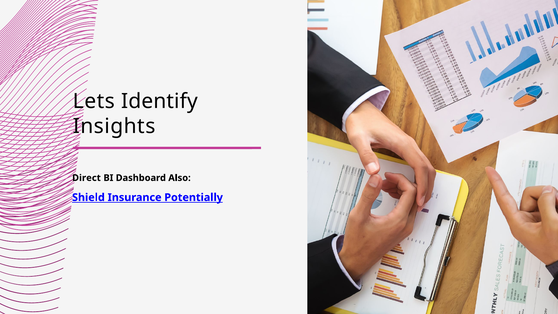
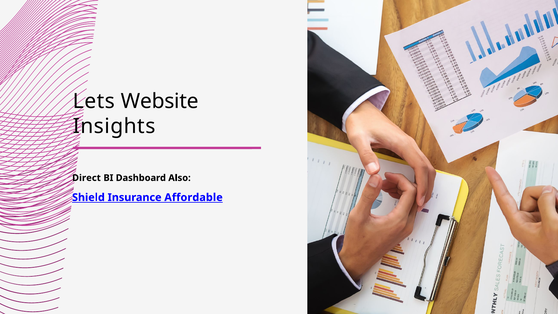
Identify: Identify -> Website
Potentially: Potentially -> Affordable
